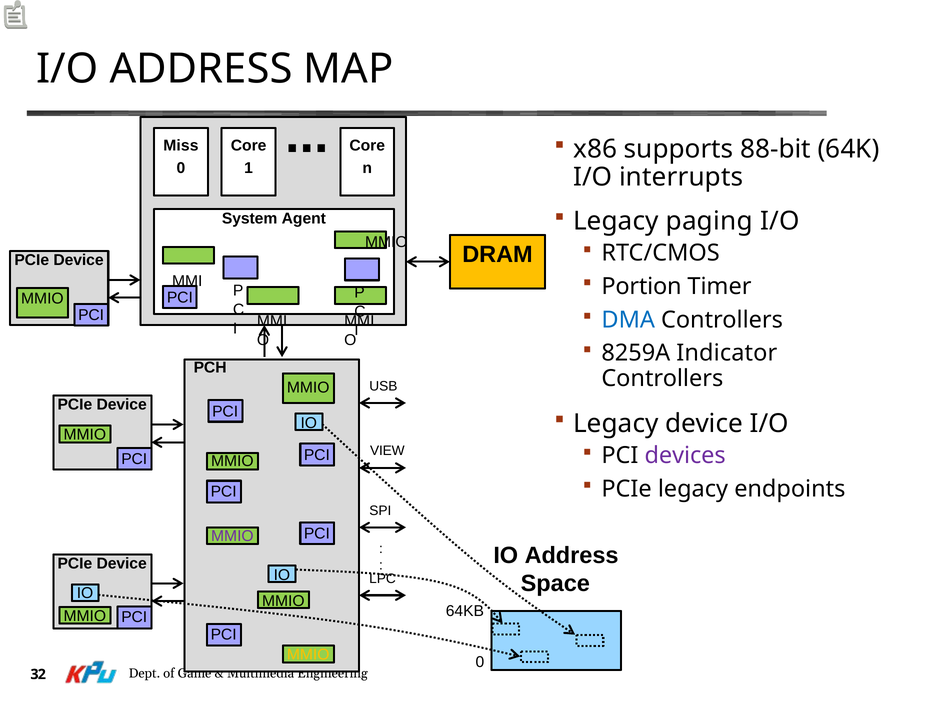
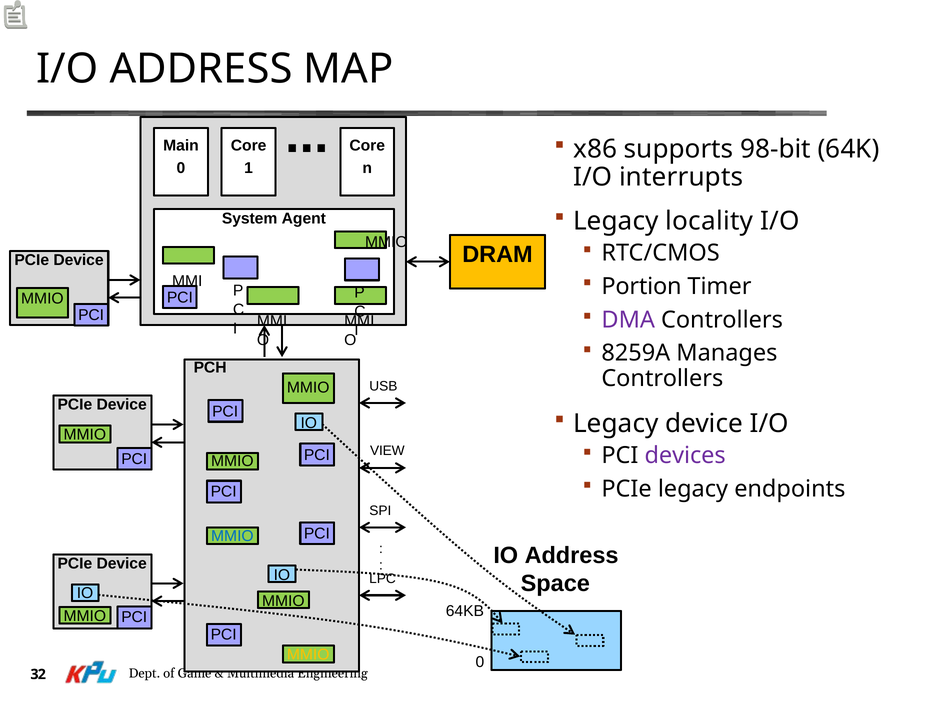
88-bit: 88-bit -> 98-bit
Miss: Miss -> Main
paging: paging -> locality
DMA colour: blue -> purple
Indicator: Indicator -> Manages
MMIO at (232, 536) colour: purple -> blue
